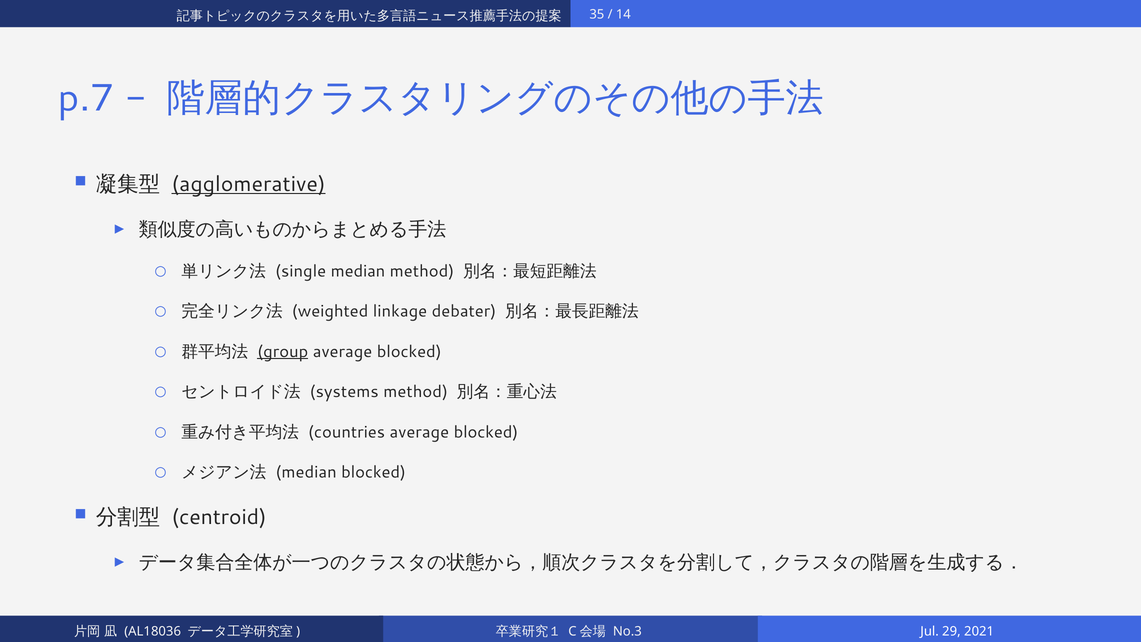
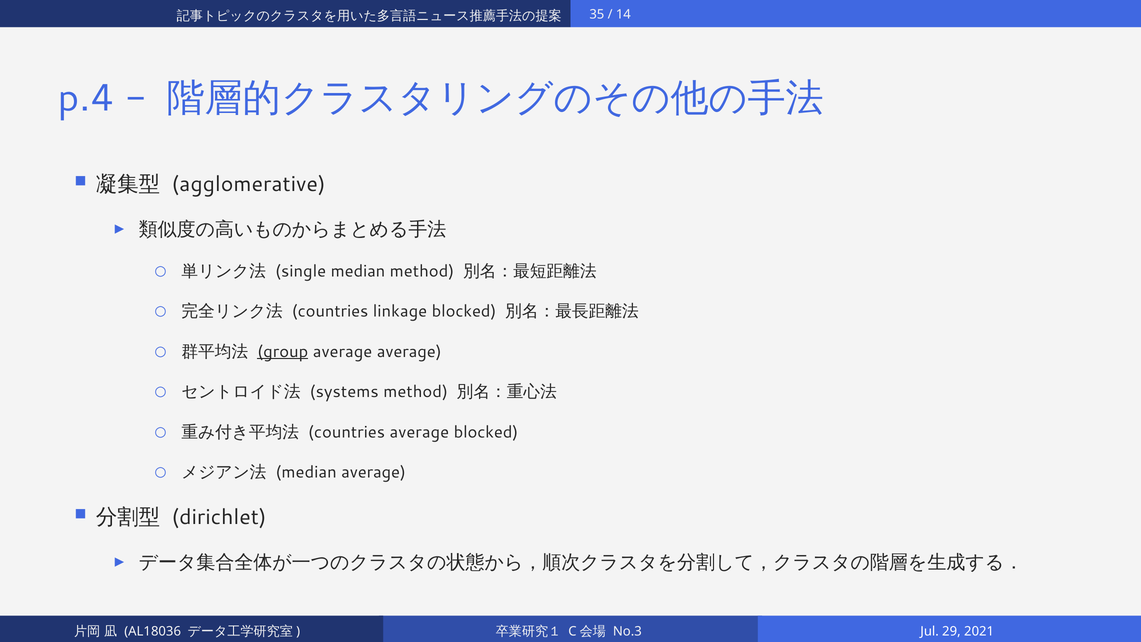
p.7: p.7 -> p.4
agglomerative underline: present -> none
weighted at (330, 311): weighted -> countries
linkage debater: debater -> blocked
blocked at (409, 351): blocked -> average
median blocked: blocked -> average
centroid: centroid -> dirichlet
